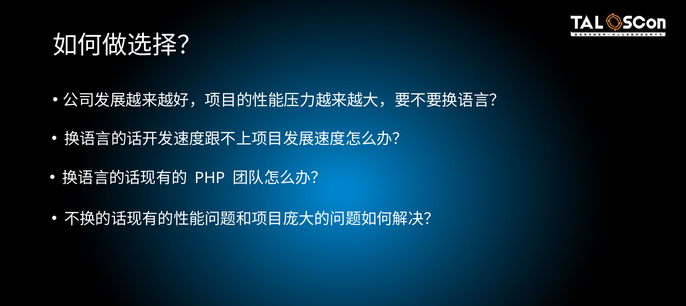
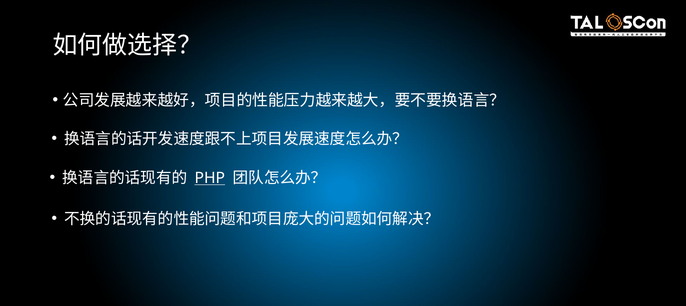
PHP underline: none -> present
